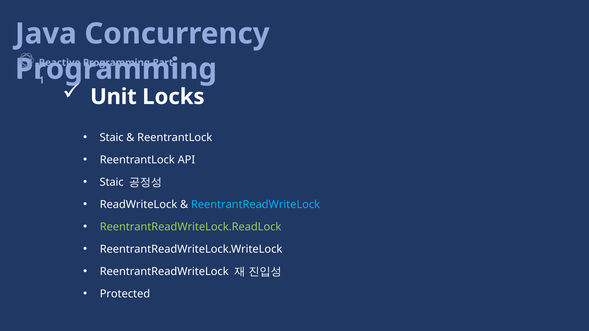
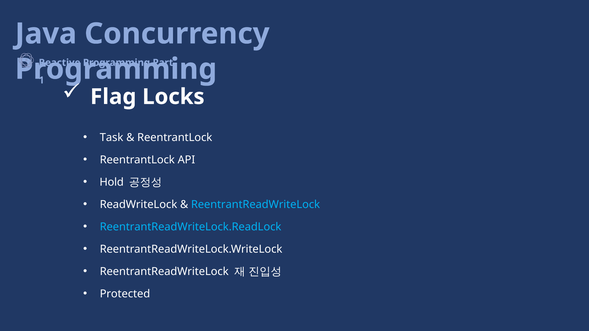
Unit: Unit -> Flag
Staic at (112, 138): Staic -> Task
Staic at (112, 182): Staic -> Hold
ReentrantReadWriteLock.ReadLock colour: light green -> light blue
